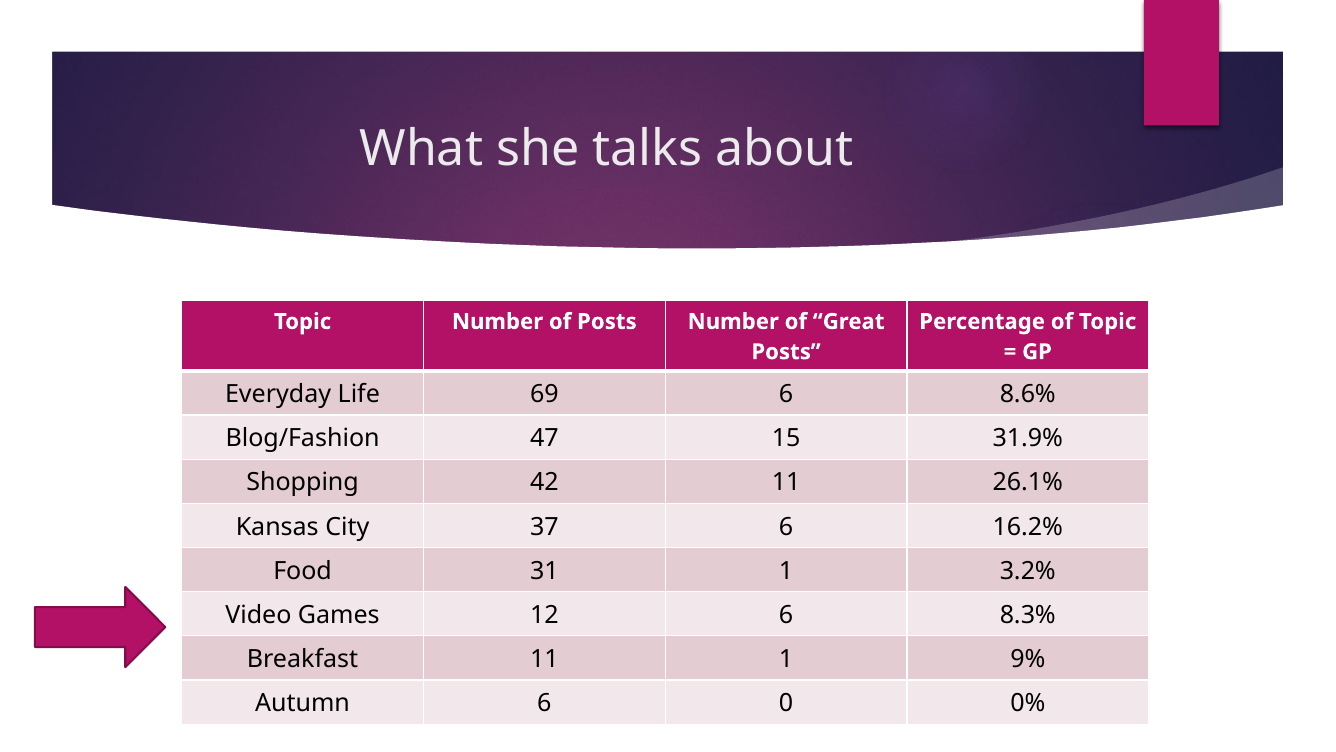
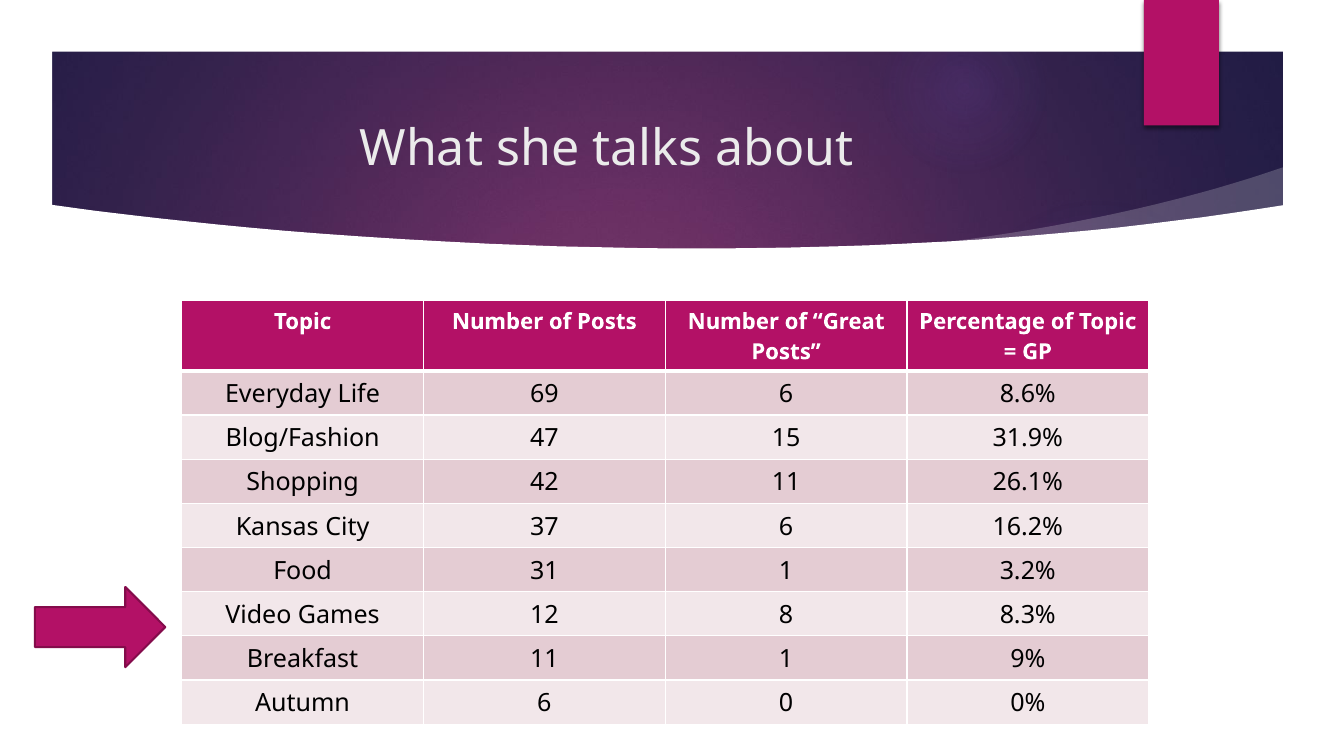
12 6: 6 -> 8
